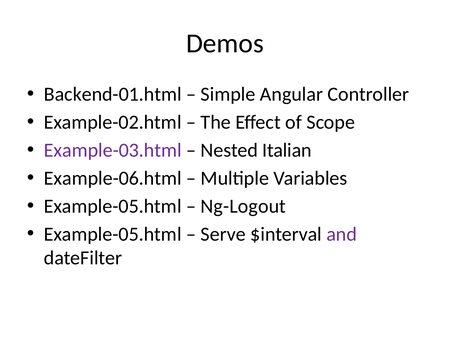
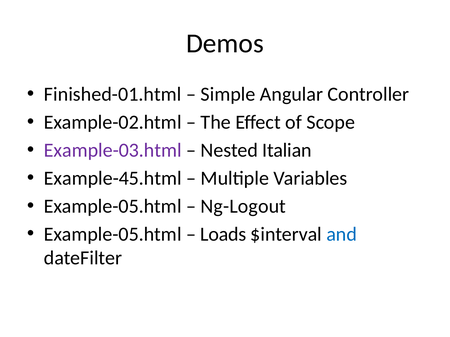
Backend-01.html: Backend-01.html -> Finished-01.html
Example-06.html: Example-06.html -> Example-45.html
Serve: Serve -> Loads
and colour: purple -> blue
